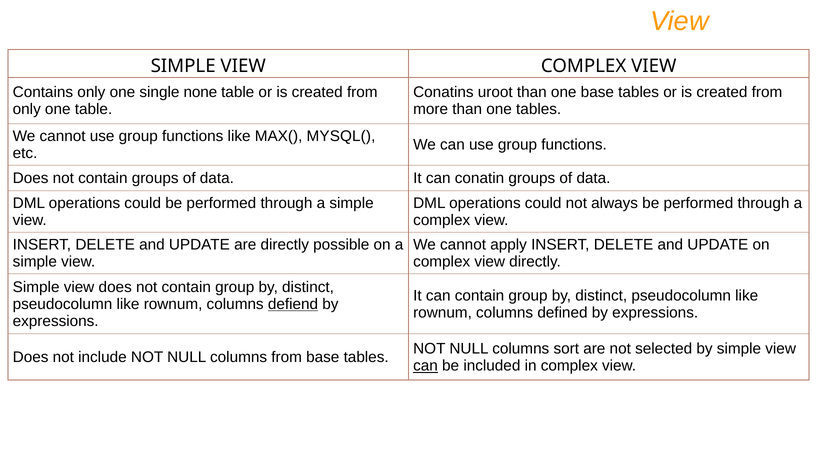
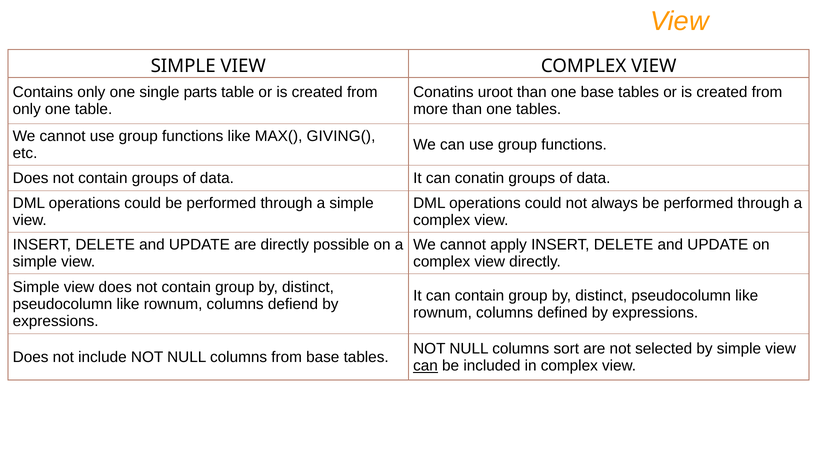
none: none -> parts
MYSQL(: MYSQL( -> GIVING(
defiend underline: present -> none
